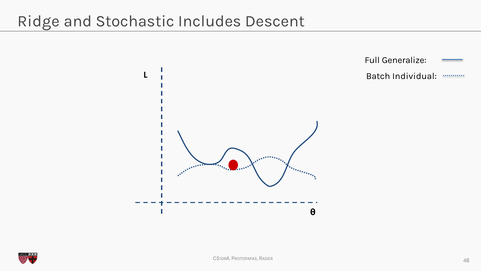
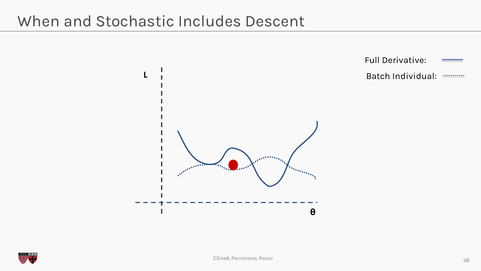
Ridge: Ridge -> When
Generalize: Generalize -> Derivative
